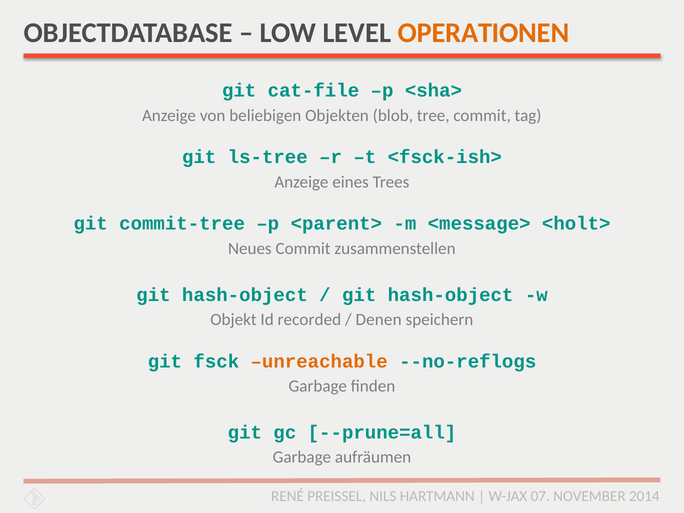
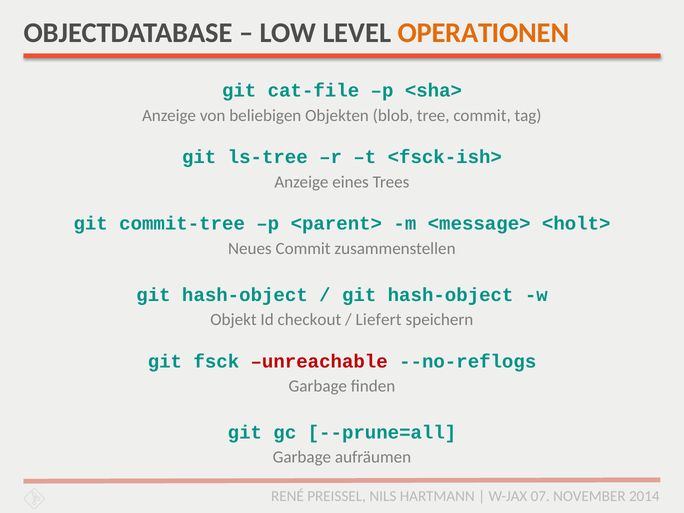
recorded: recorded -> checkout
Denen: Denen -> Liefert
unreachable colour: orange -> red
